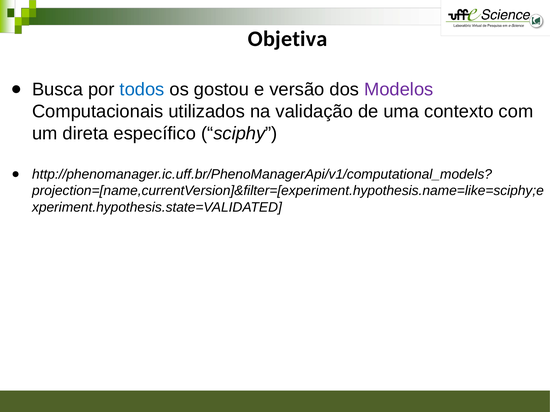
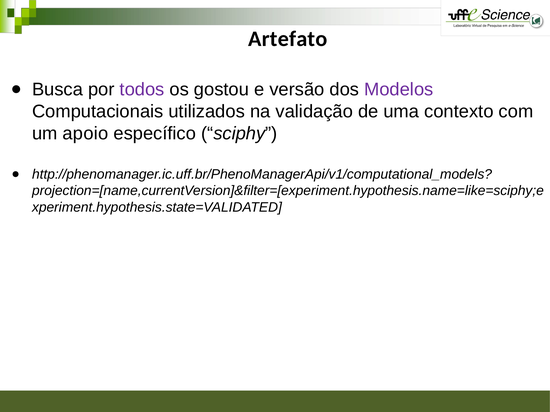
Objetiva: Objetiva -> Artefato
todos colour: blue -> purple
direta: direta -> apoio
